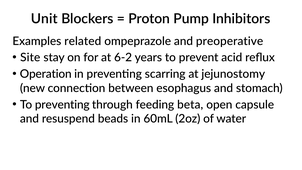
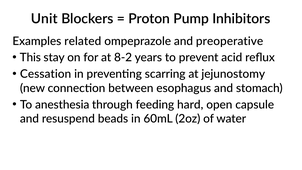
Site: Site -> This
6-2: 6-2 -> 8-2
Operation: Operation -> Cessation
To preventing: preventing -> anesthesia
beta: beta -> hard
